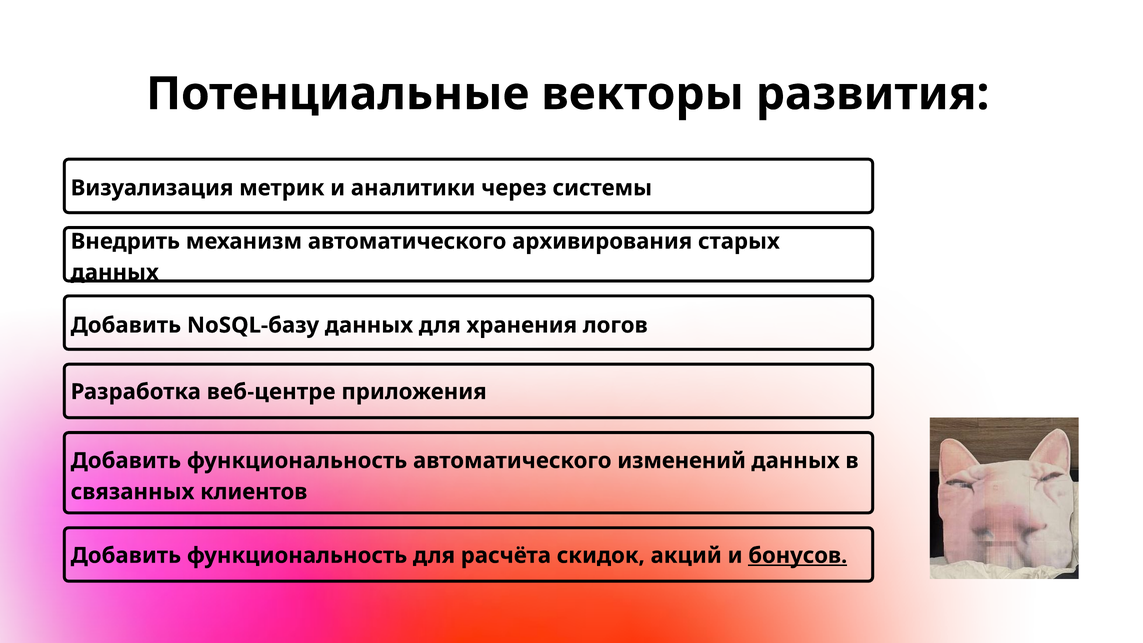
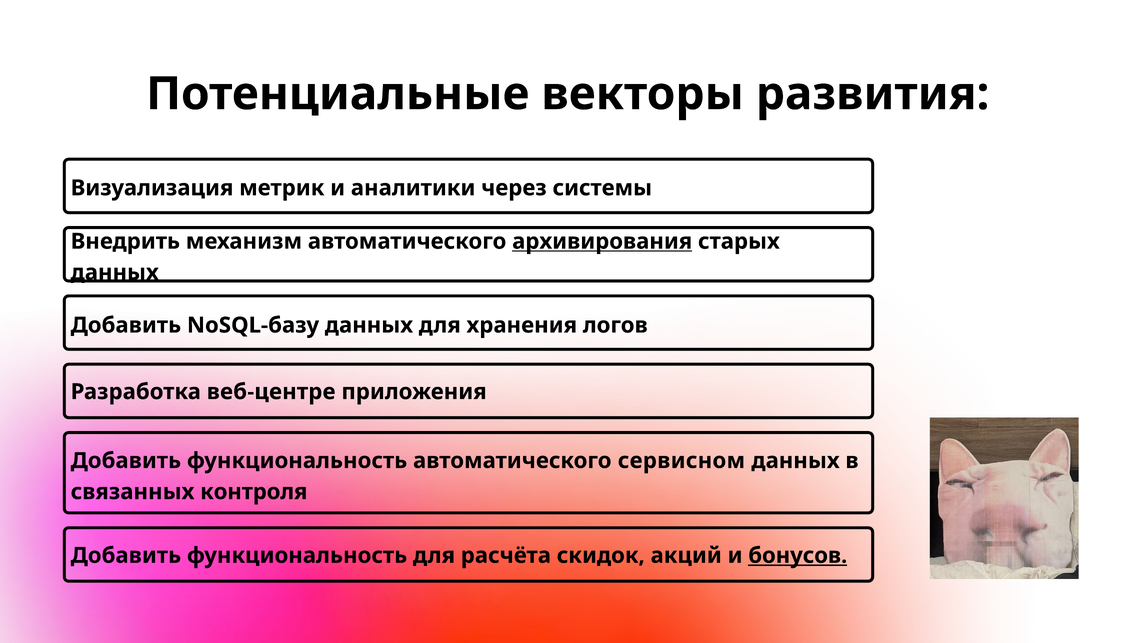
архивирования underline: none -> present
изменений: изменений -> сервисном
клиентов: клиентов -> контроля
